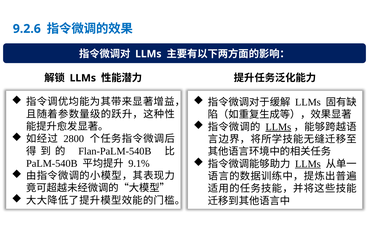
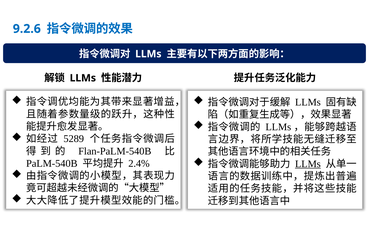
LLMs at (278, 127) underline: present -> none
2800: 2800 -> 5289
9.1%: 9.1% -> 2.4%
